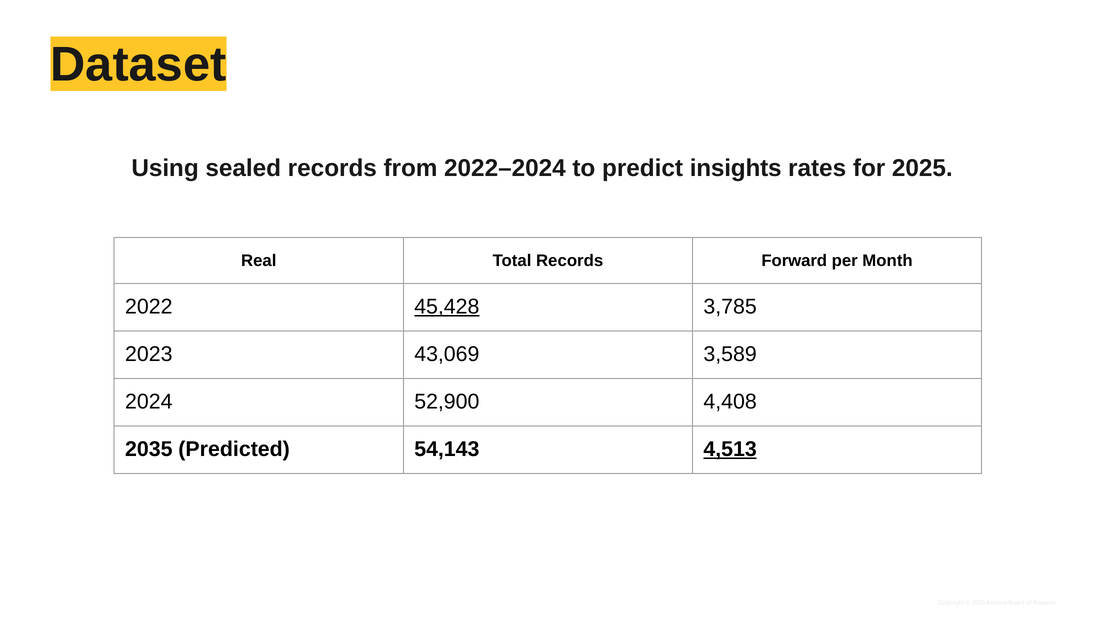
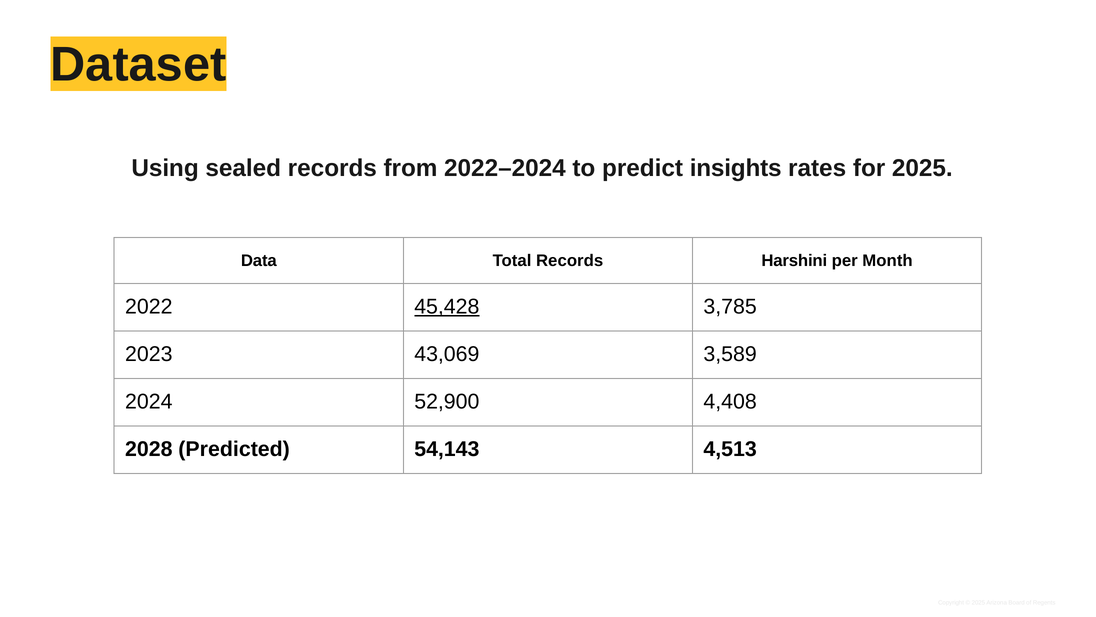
Real: Real -> Data
Forward: Forward -> Harshini
2035: 2035 -> 2028
4,513 underline: present -> none
